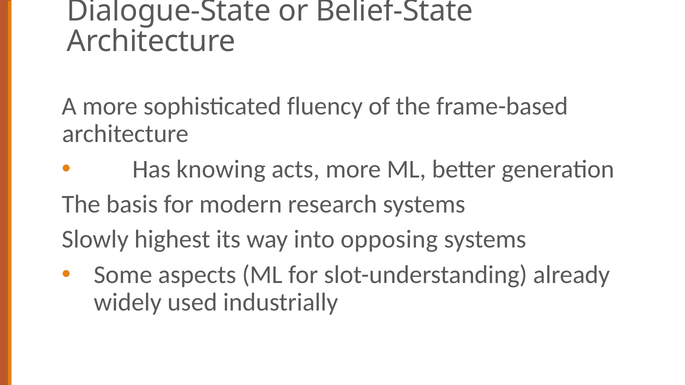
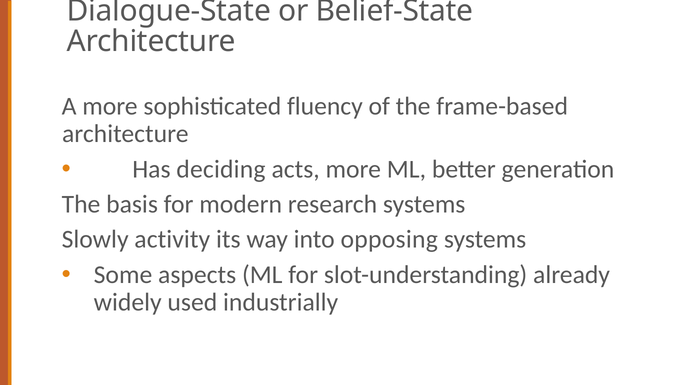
knowing: knowing -> deciding
highest: highest -> activity
